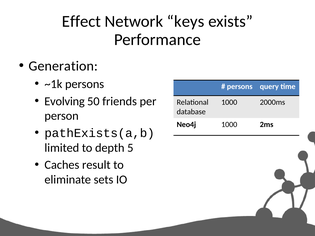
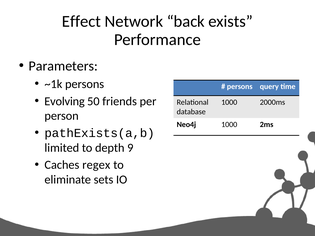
keys: keys -> back
Generation: Generation -> Parameters
5: 5 -> 9
result: result -> regex
